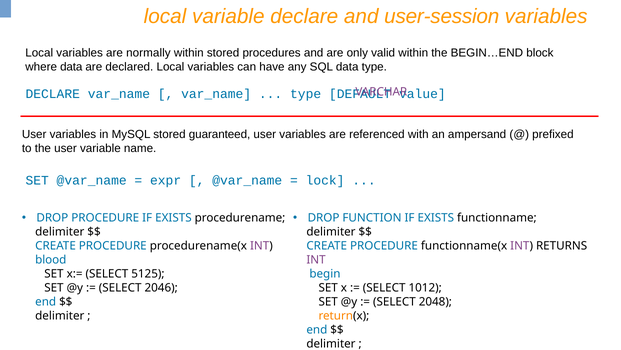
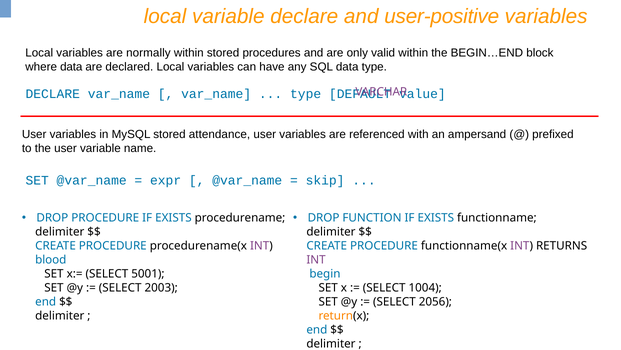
user-session: user-session -> user-positive
guaranteed: guaranteed -> attendance
lock: lock -> skip
5125: 5125 -> 5001
1012: 1012 -> 1004
2046: 2046 -> 2003
2048: 2048 -> 2056
